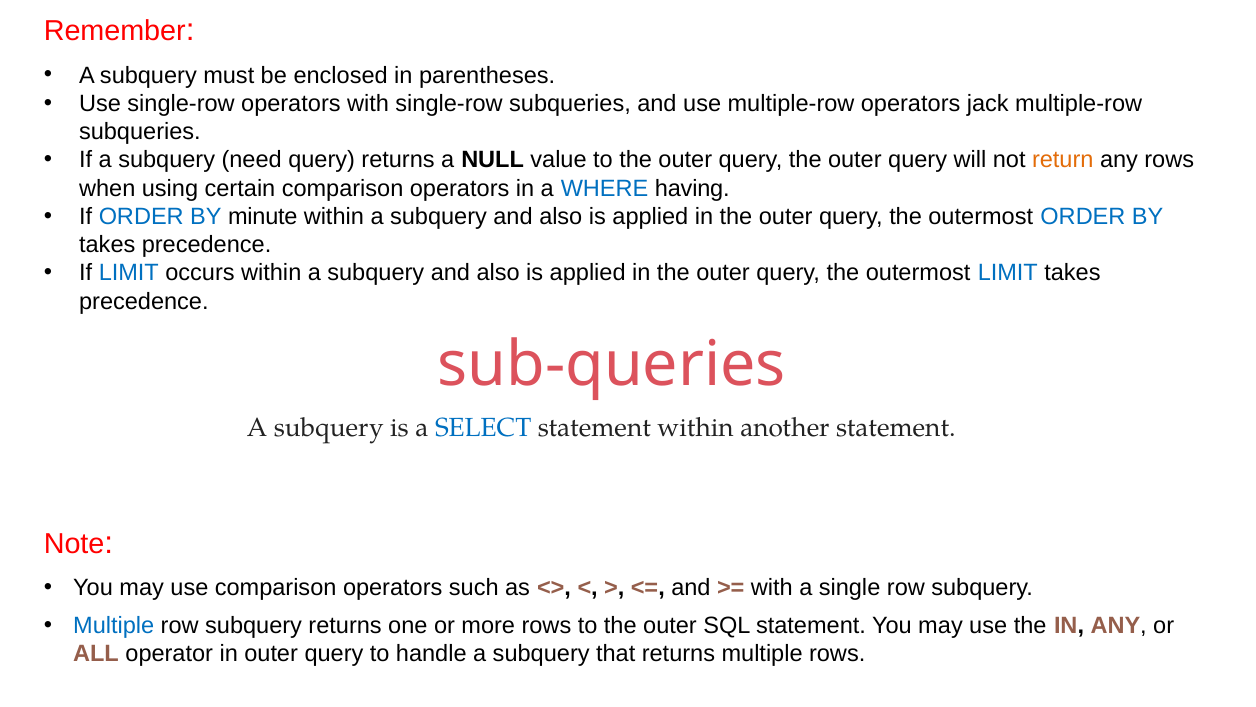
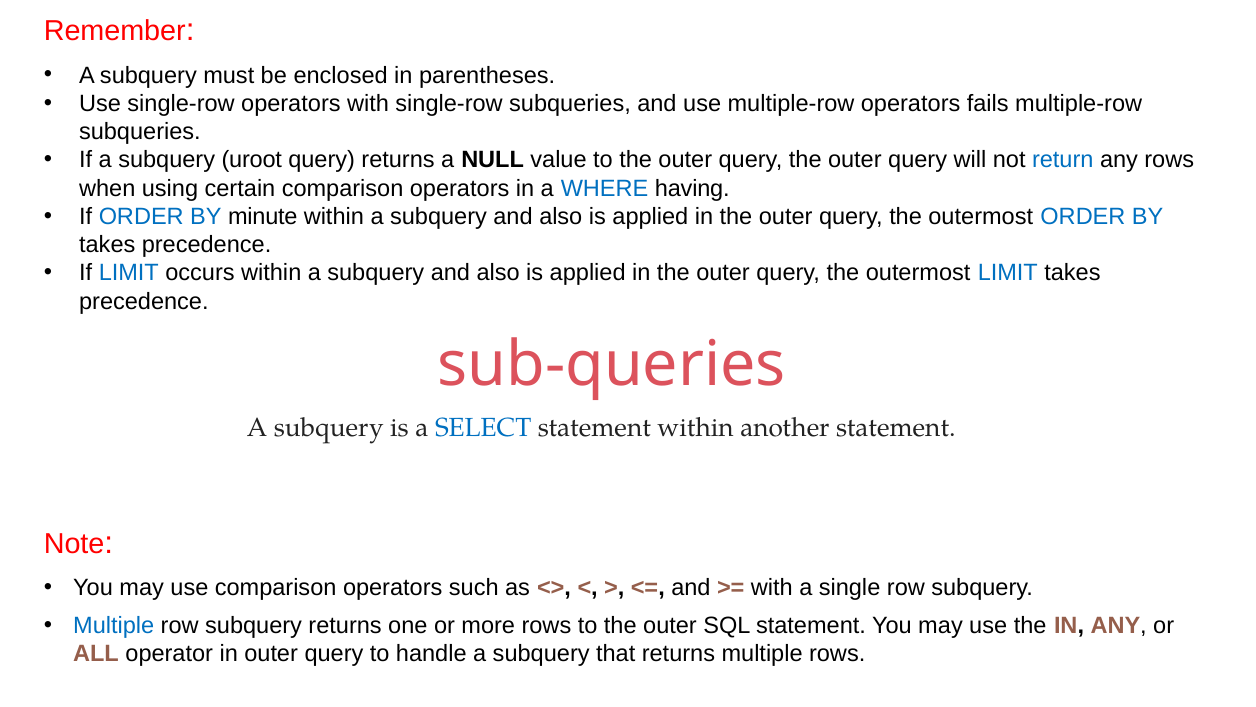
jack: jack -> fails
need: need -> uroot
return colour: orange -> blue
